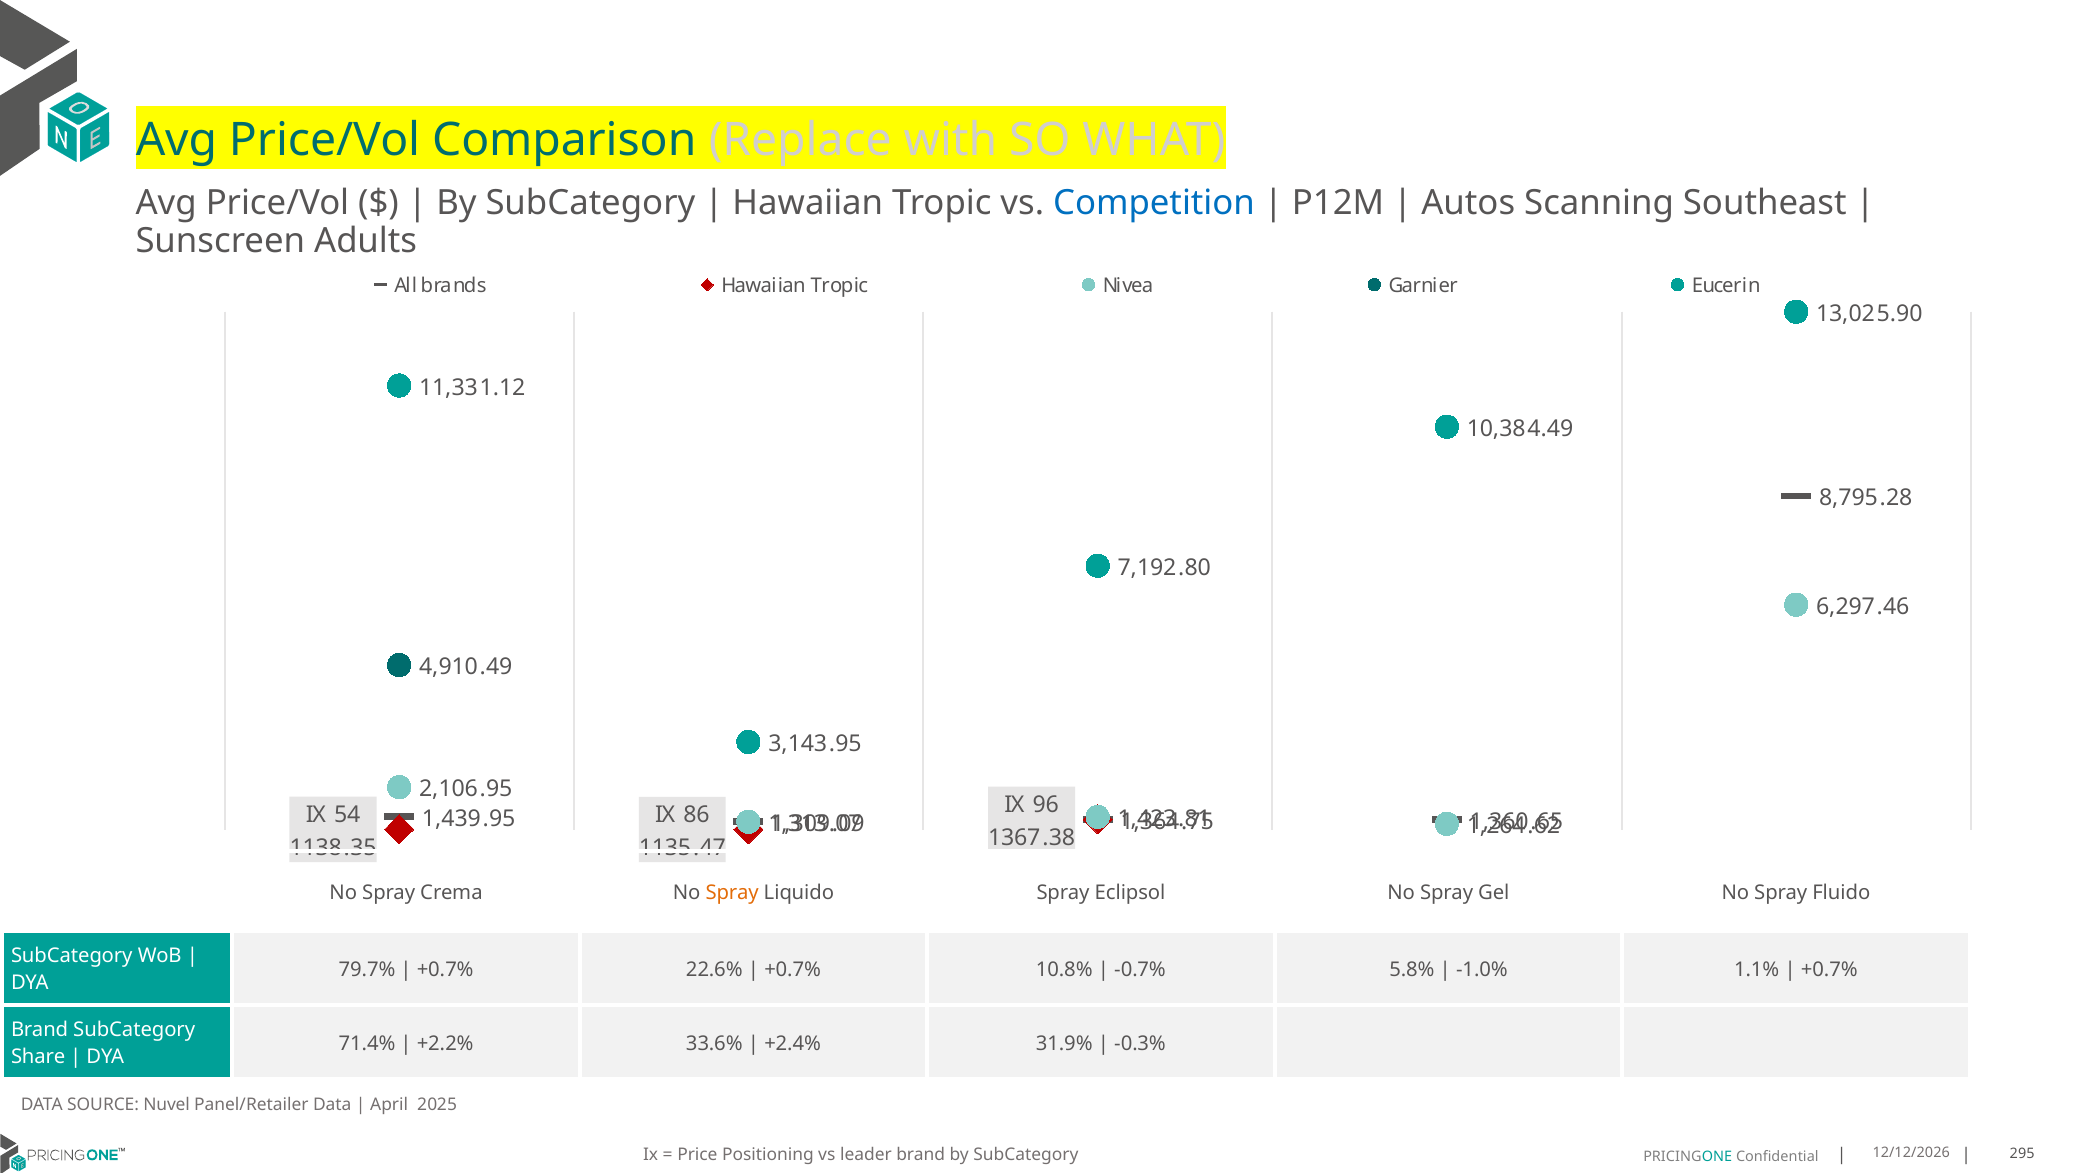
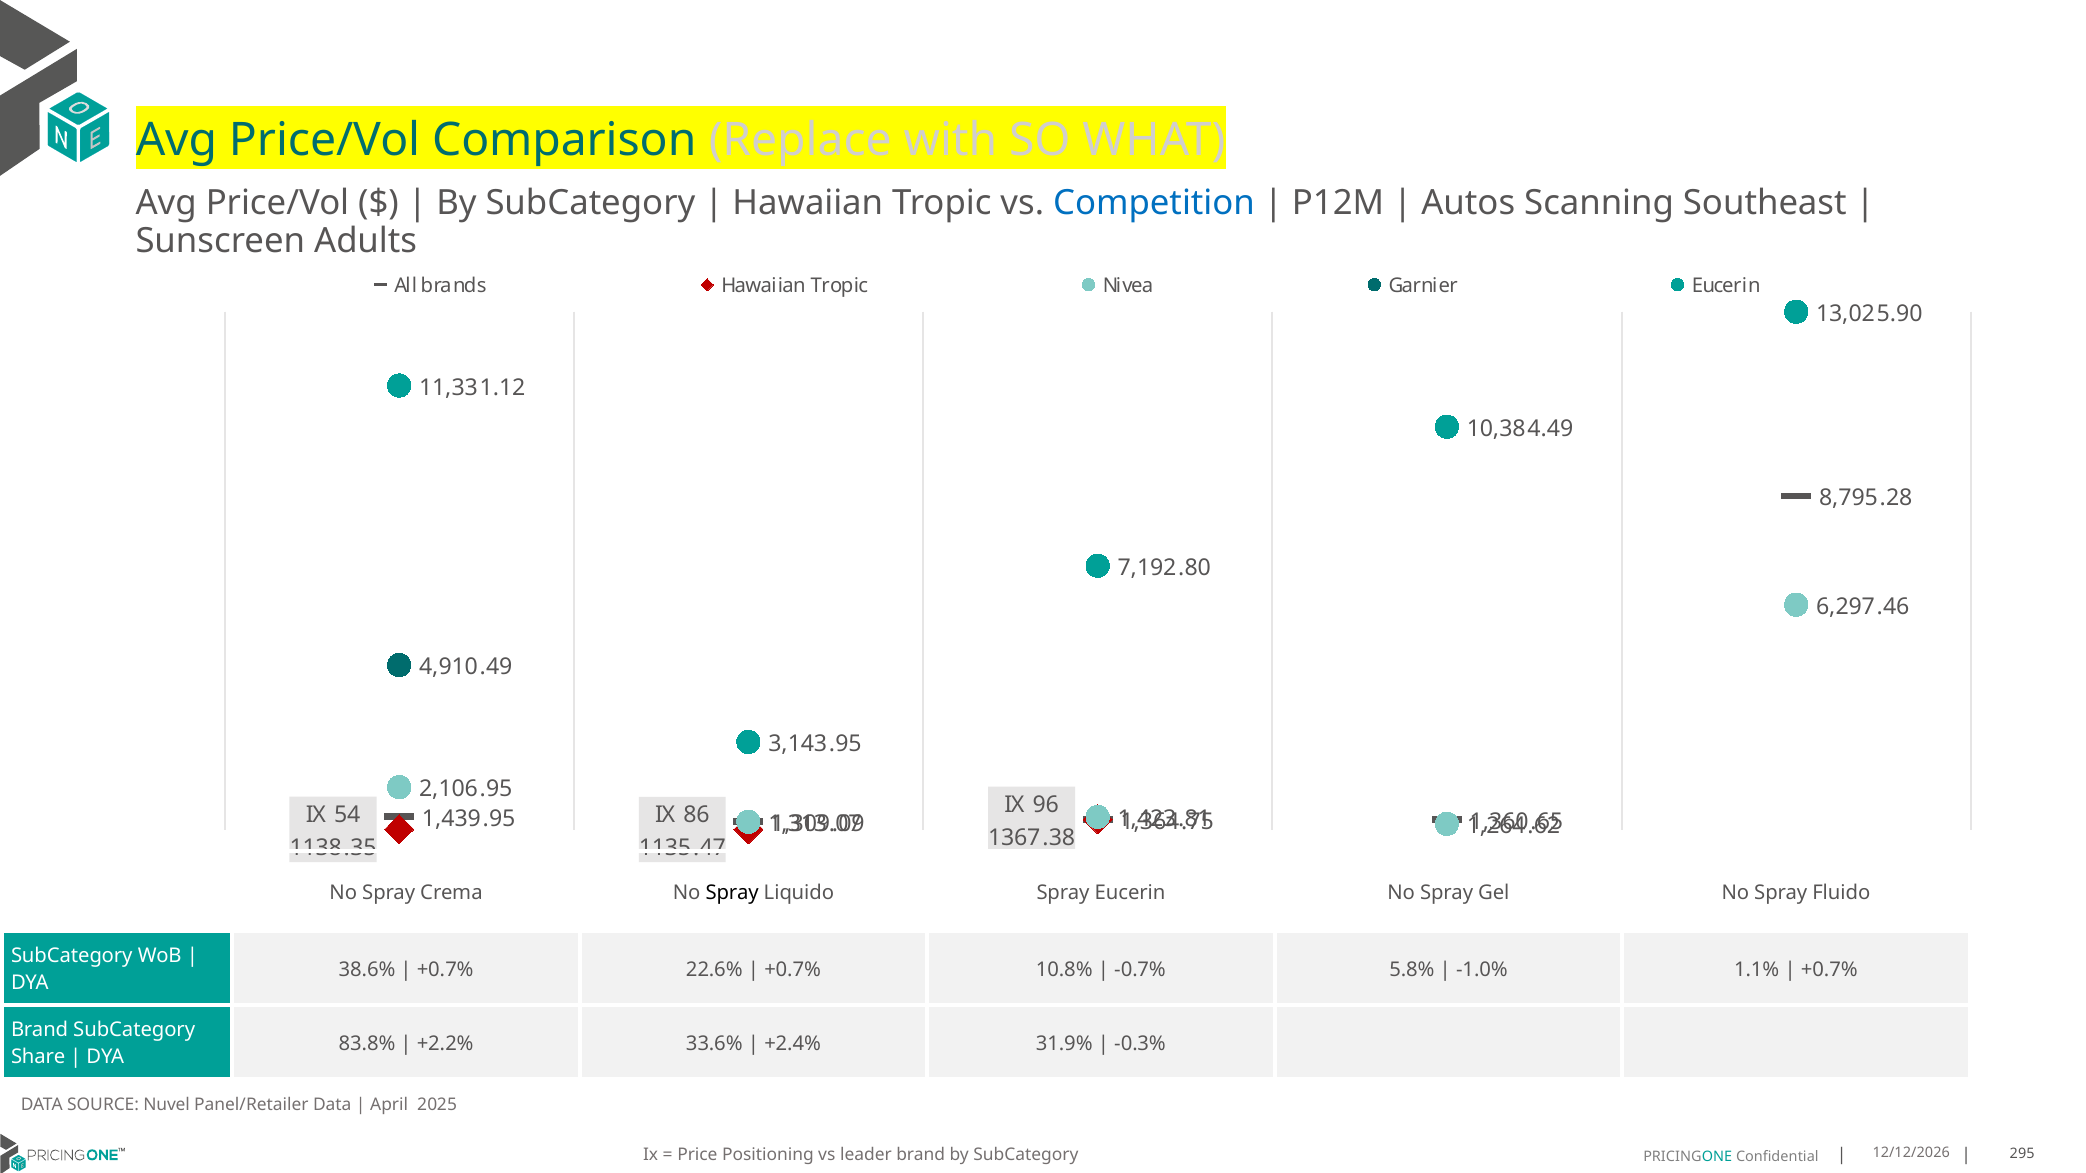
Spray at (732, 893) colour: orange -> black
Spray Eclipsol: Eclipsol -> Eucerin
79.7%: 79.7% -> 38.6%
71.4%: 71.4% -> 83.8%
